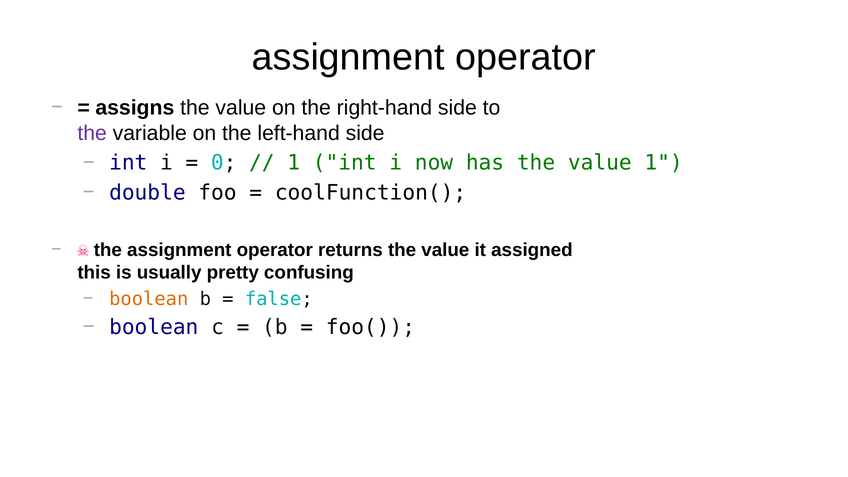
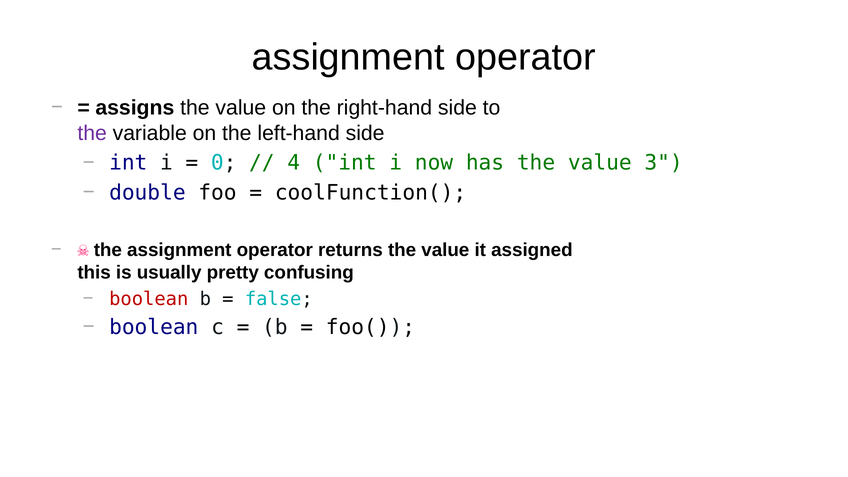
1 at (294, 163): 1 -> 4
value 1: 1 -> 3
boolean at (149, 299) colour: orange -> red
